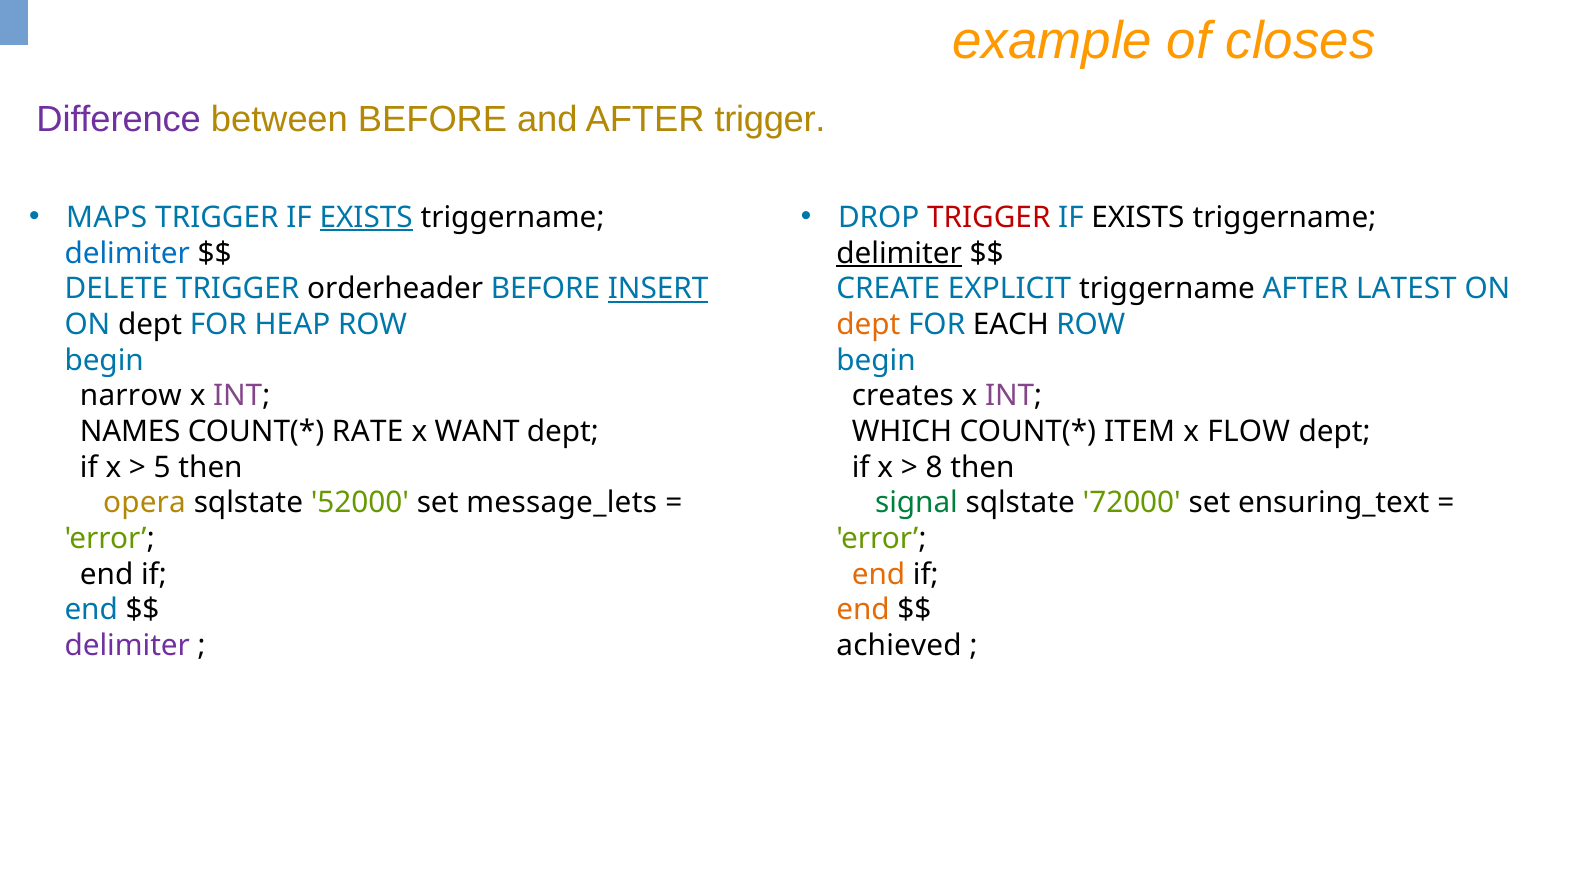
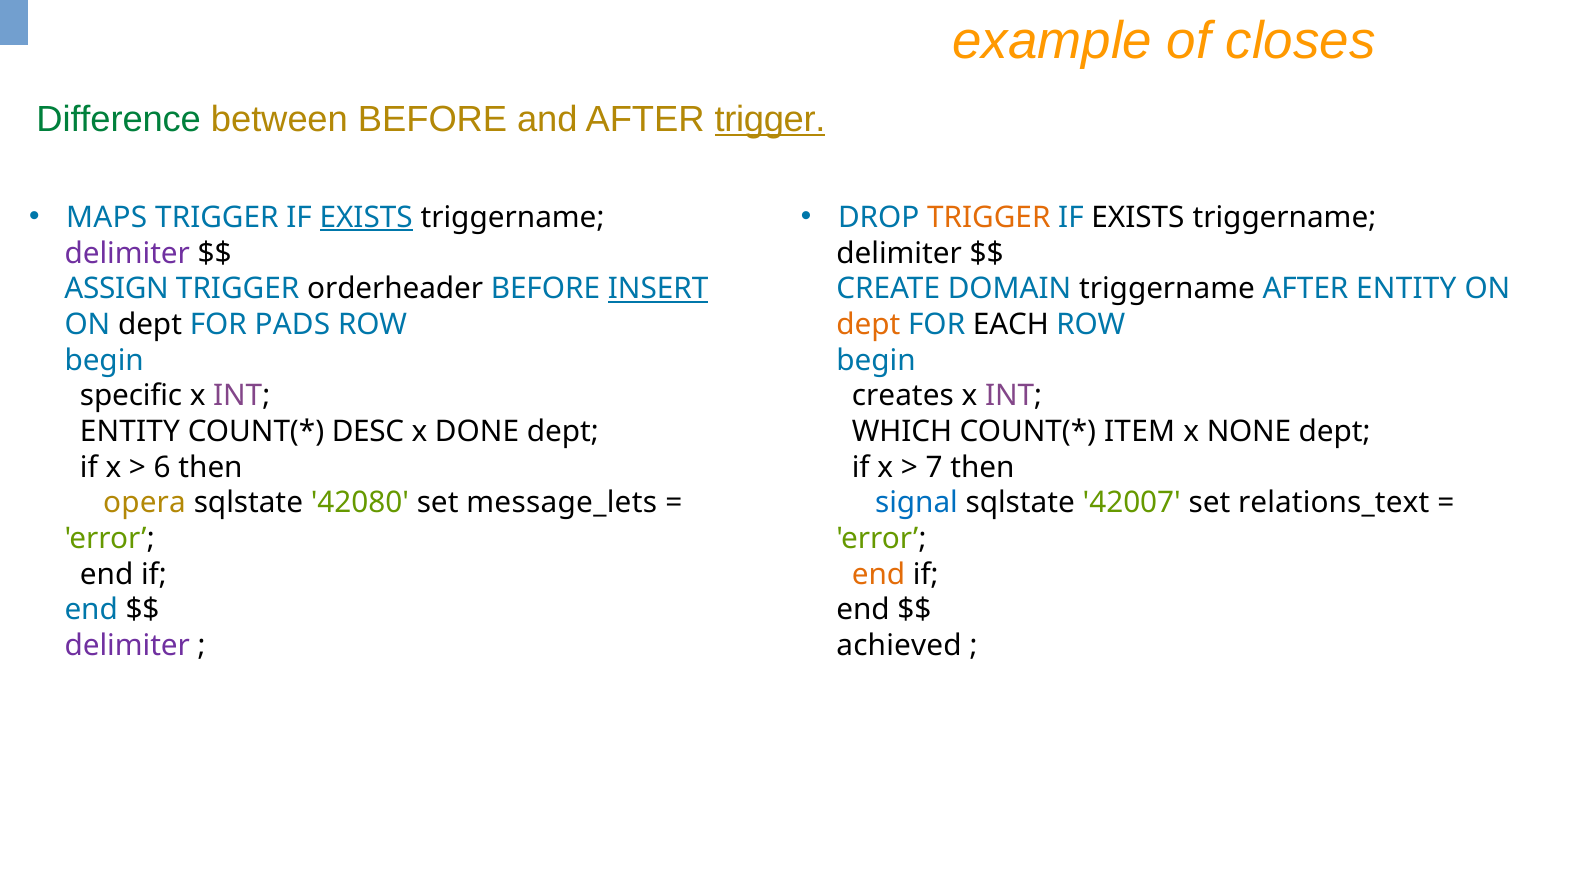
Difference colour: purple -> green
trigger at (770, 119) underline: none -> present
TRIGGER at (989, 218) colour: red -> orange
delimiter at (127, 253) colour: blue -> purple
delimiter at (899, 253) underline: present -> none
DELETE: DELETE -> ASSIGN
EXPLICIT: EXPLICIT -> DOMAIN
AFTER LATEST: LATEST -> ENTITY
HEAP: HEAP -> PADS
narrow: narrow -> specific
NAMES at (130, 432): NAMES -> ENTITY
RATE: RATE -> DESC
WANT: WANT -> DONE
FLOW: FLOW -> NONE
5: 5 -> 6
8: 8 -> 7
52000: 52000 -> 42080
signal colour: green -> blue
72000: 72000 -> 42007
ensuring_text: ensuring_text -> relations_text
end at (863, 610) colour: orange -> black
